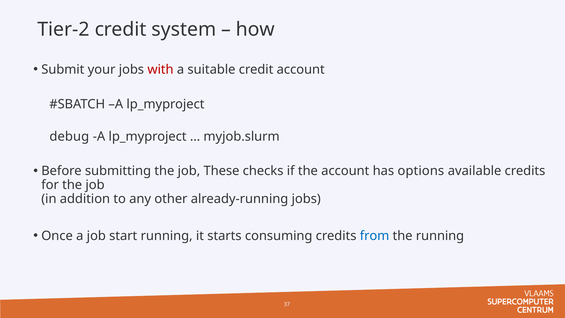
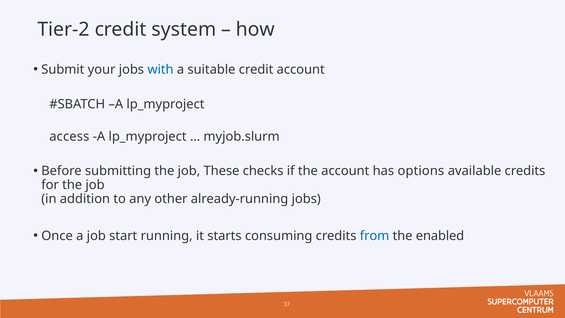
with colour: red -> blue
debug: debug -> access
the running: running -> enabled
